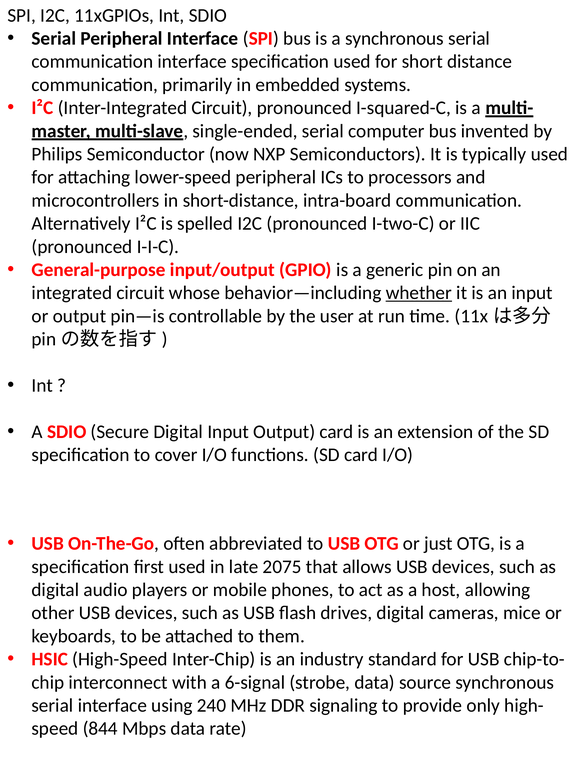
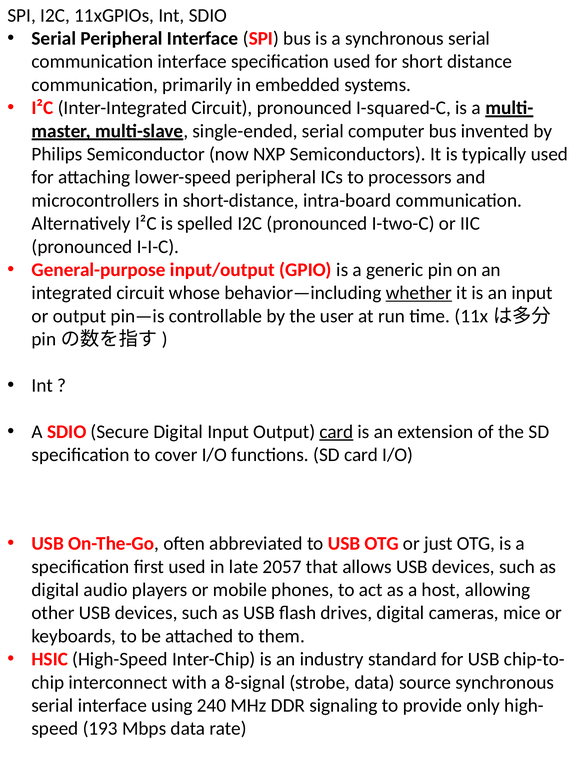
card at (336, 431) underline: none -> present
2075: 2075 -> 2057
6-signal: 6-signal -> 8-signal
844: 844 -> 193
